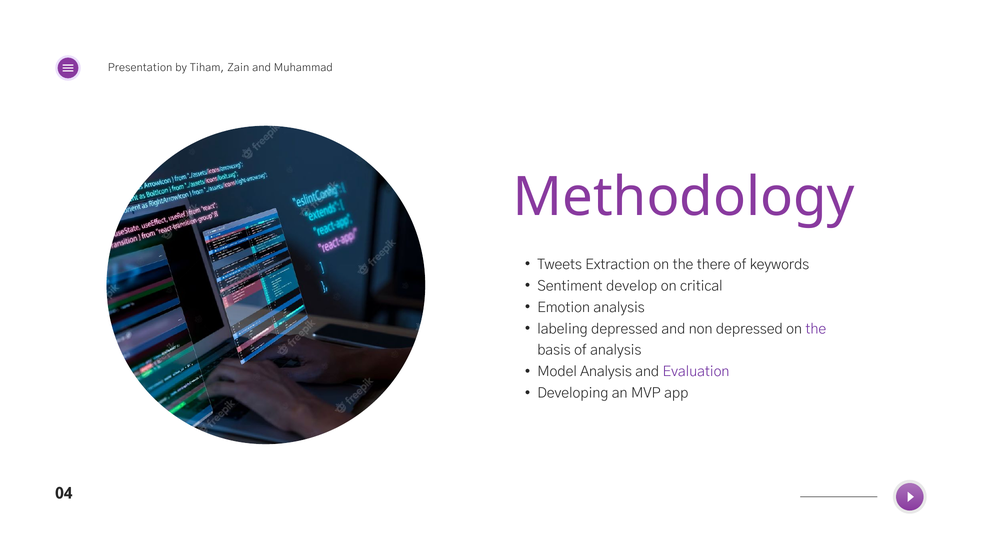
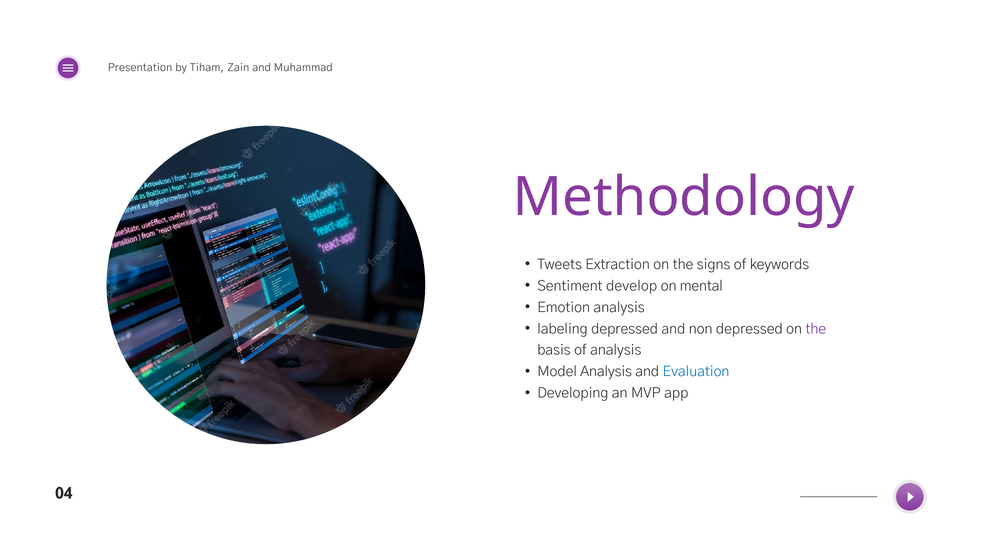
there: there -> signs
critical: critical -> mental
Evaluation colour: purple -> blue
